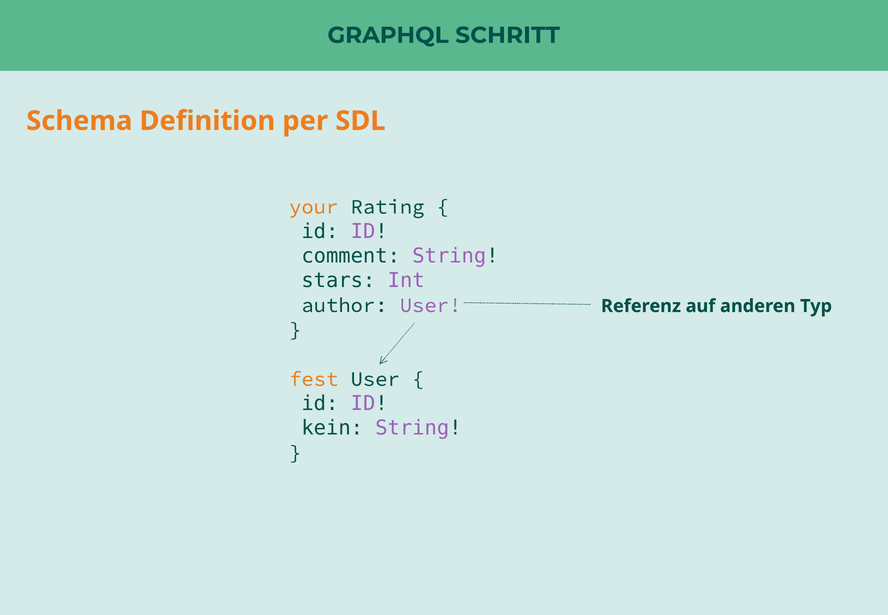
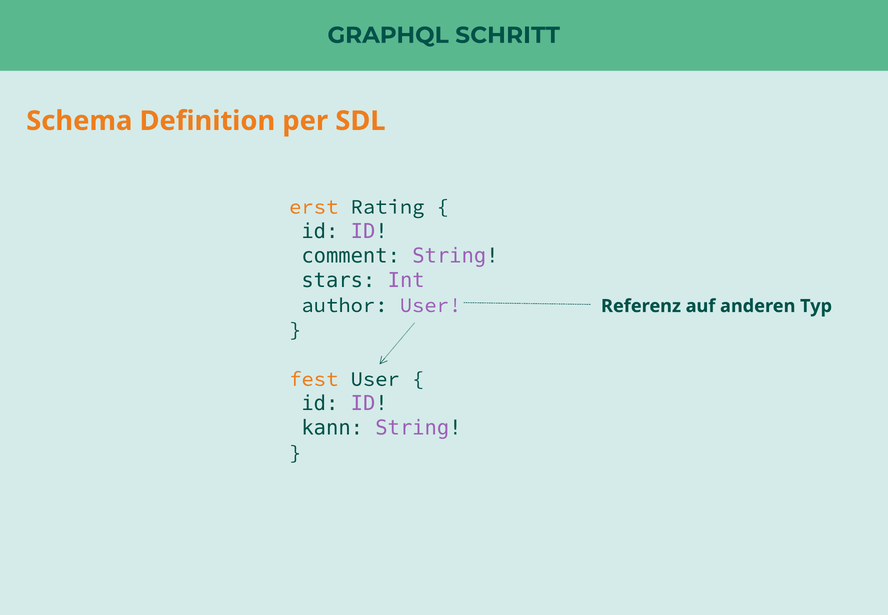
your: your -> erst
kein: kein -> kann
